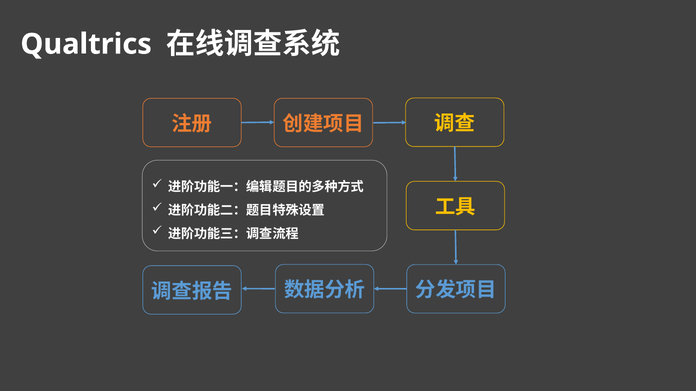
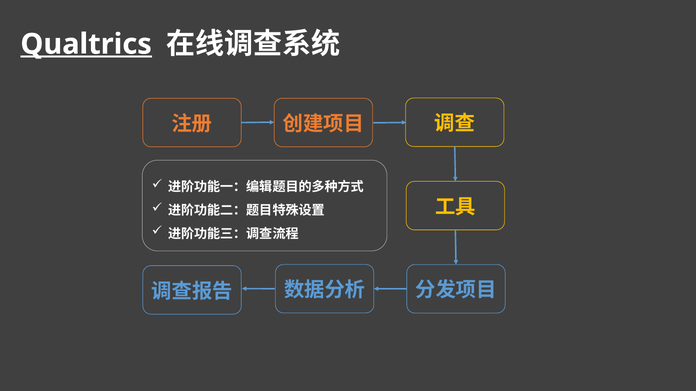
Qualtrics underline: none -> present
